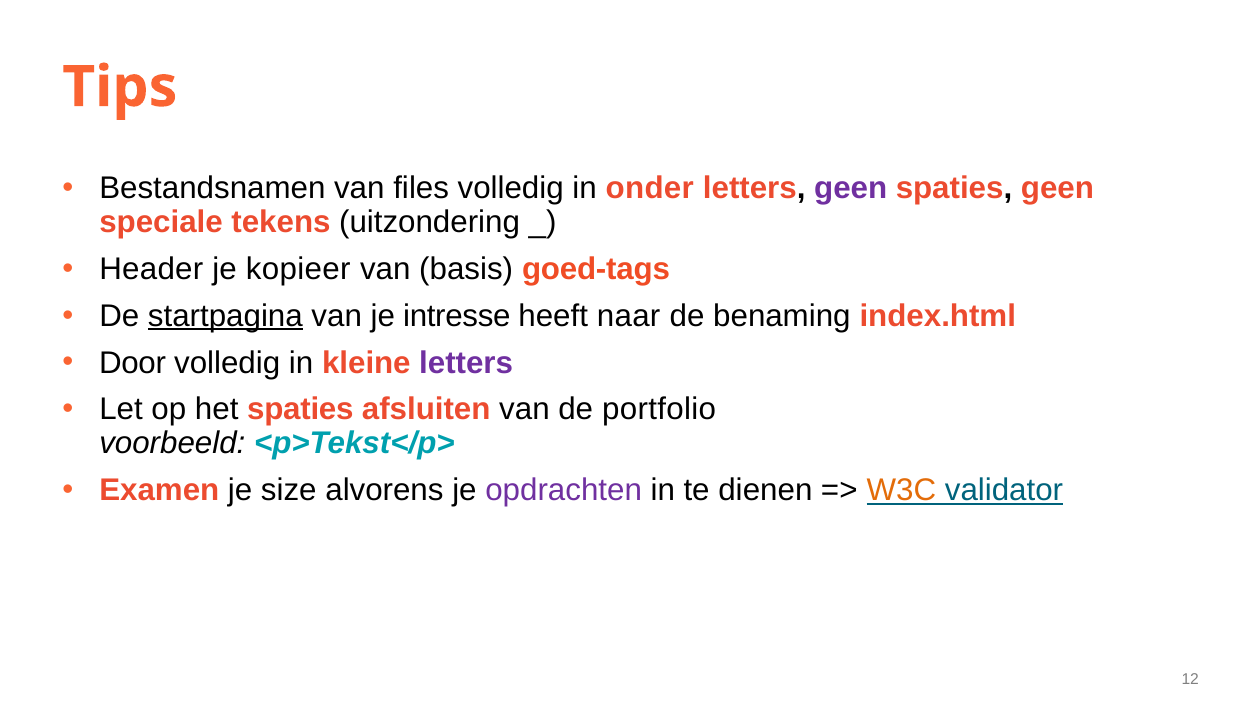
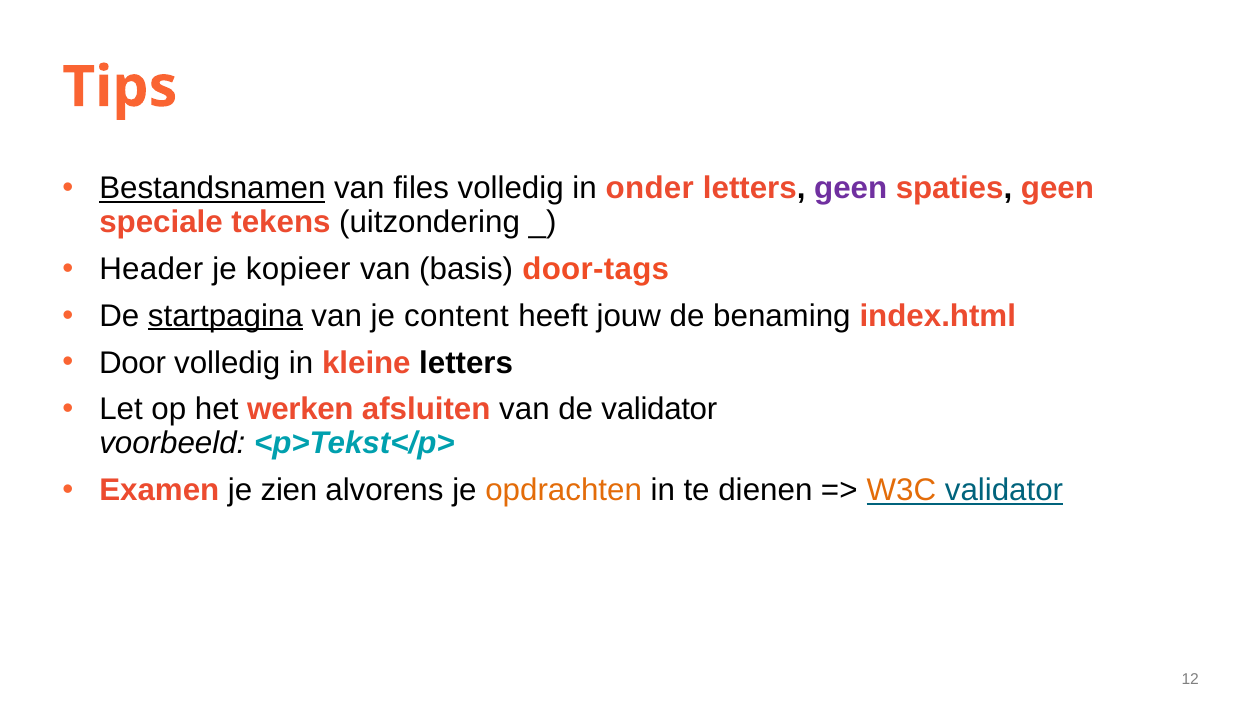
Bestandsnamen underline: none -> present
goed-tags: goed-tags -> door-tags
intresse: intresse -> content
naar: naar -> jouw
letters at (466, 363) colour: purple -> black
het spaties: spaties -> werken
de portfolio: portfolio -> validator
size: size -> zien
opdrachten colour: purple -> orange
